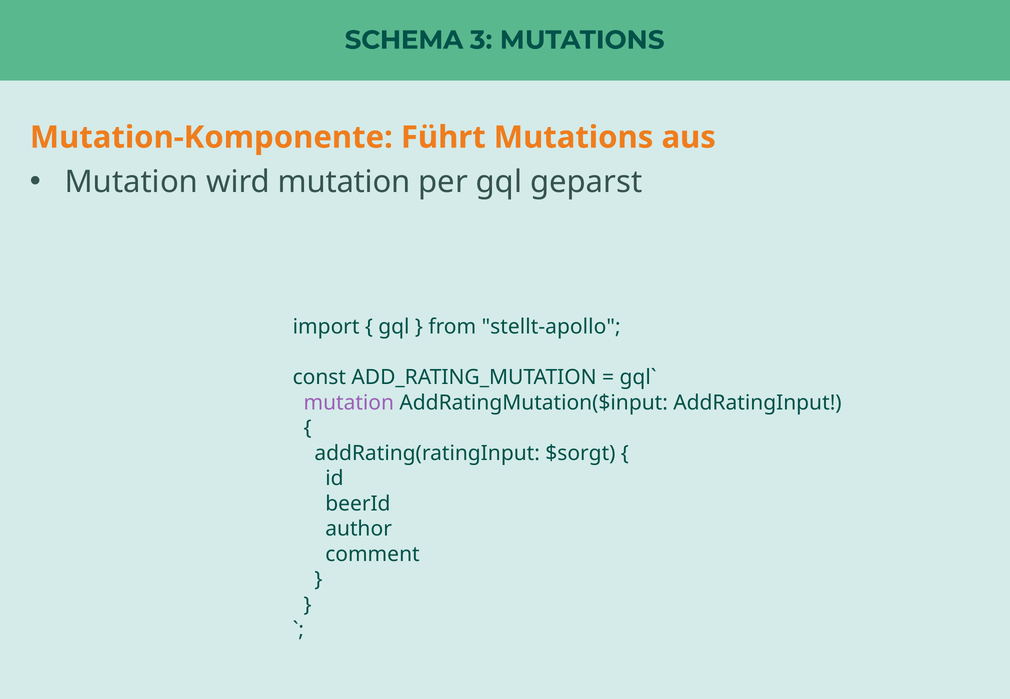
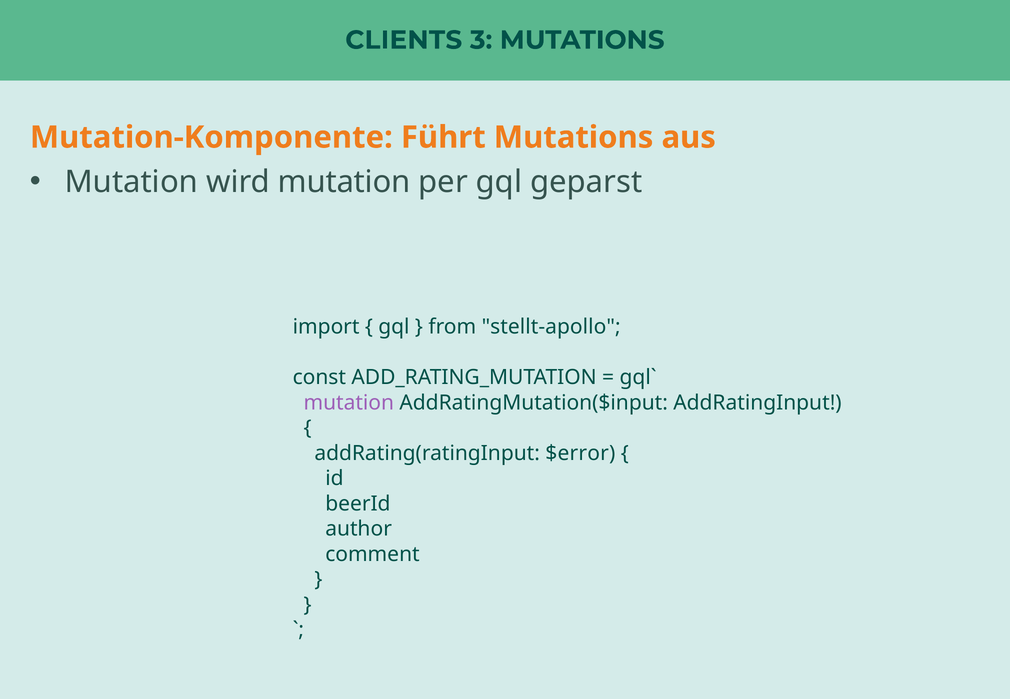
SCHEMA: SCHEMA -> CLIENTS
$sorgt: $sorgt -> $error
